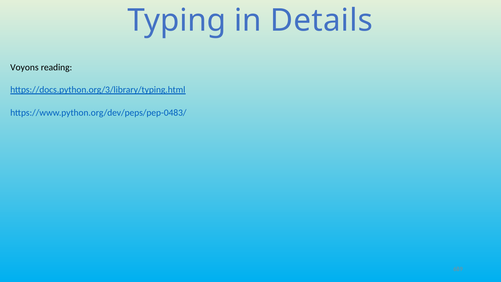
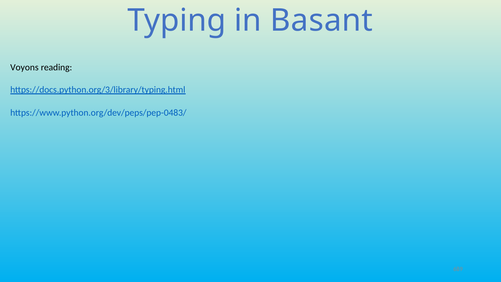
Details: Details -> Basant
